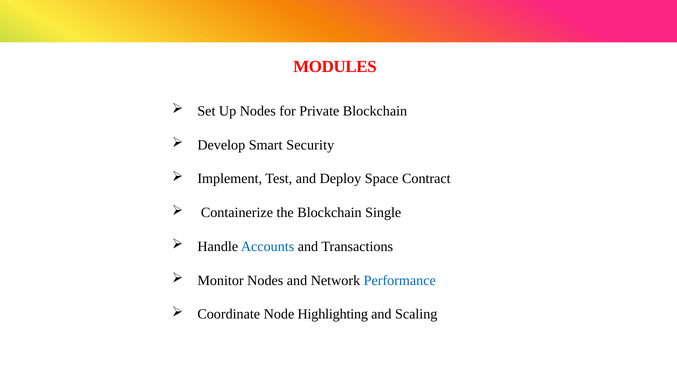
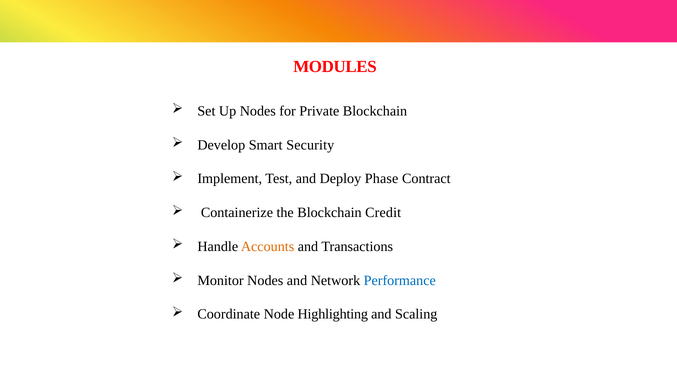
Space: Space -> Phase
Single: Single -> Credit
Accounts colour: blue -> orange
